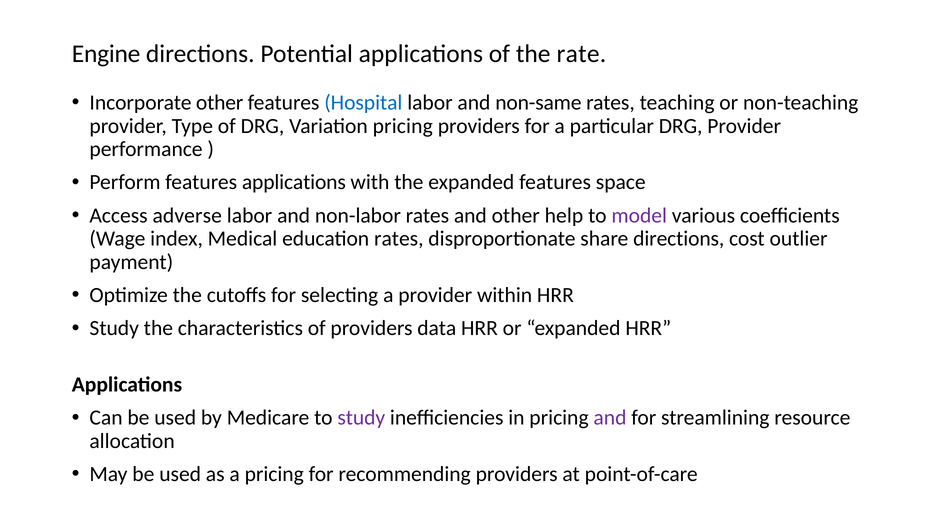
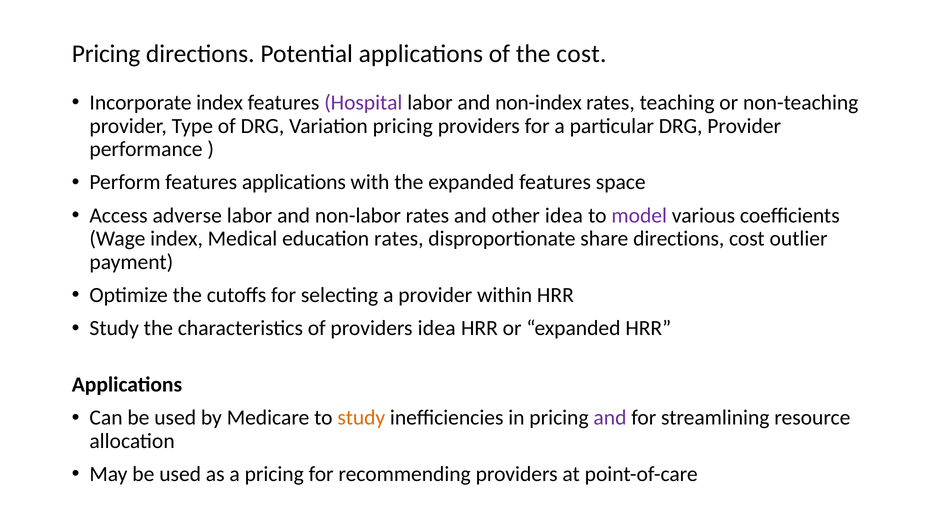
Engine at (106, 54): Engine -> Pricing
the rate: rate -> cost
Incorporate other: other -> index
Hospital colour: blue -> purple
non-same: non-same -> non-index
other help: help -> idea
providers data: data -> idea
study at (361, 418) colour: purple -> orange
